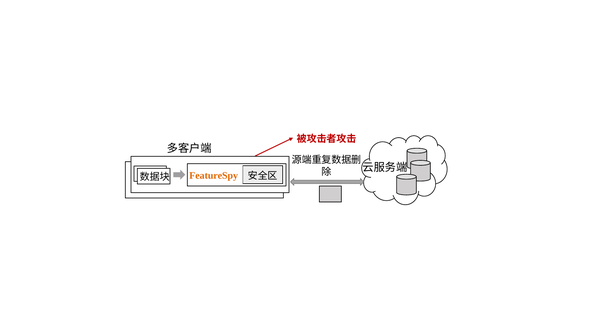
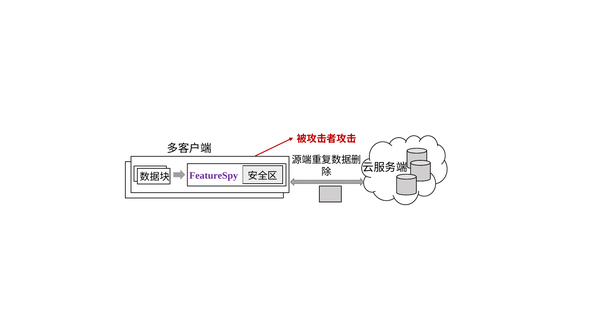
FeatureSpy colour: orange -> purple
